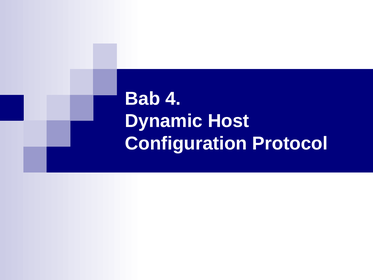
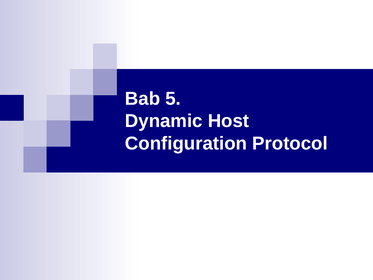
4: 4 -> 5
